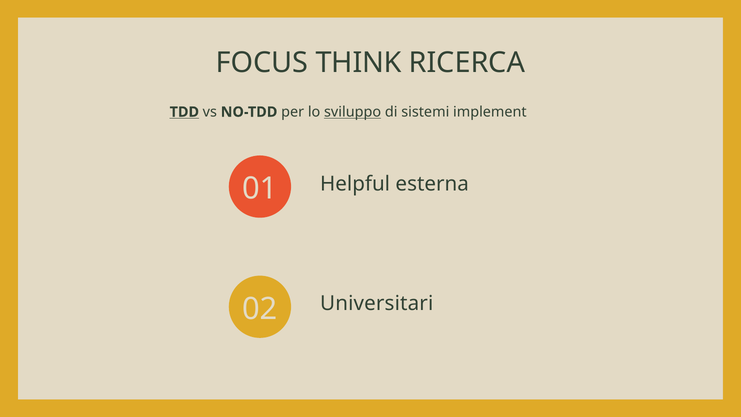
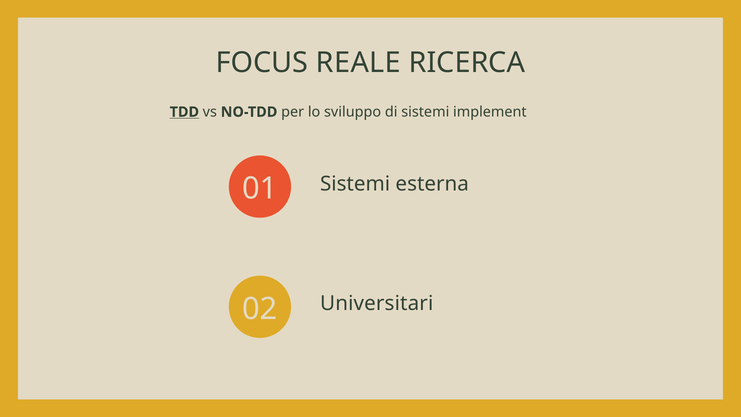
THINK: THINK -> REALE
sviluppo underline: present -> none
Helpful at (355, 184): Helpful -> Sistemi
